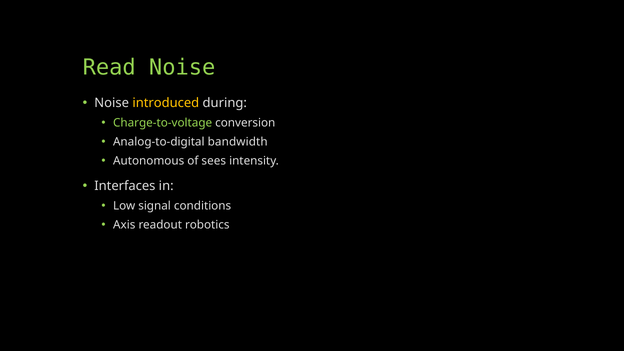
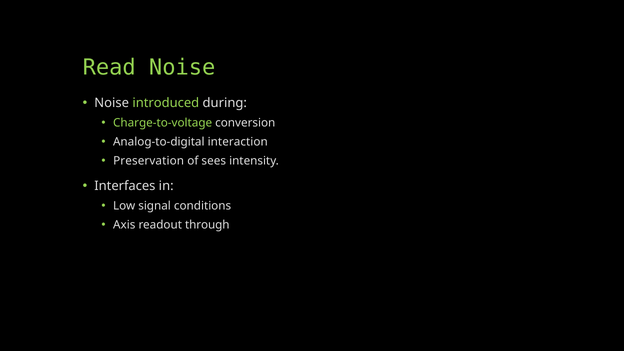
introduced colour: yellow -> light green
bandwidth: bandwidth -> interaction
Autonomous: Autonomous -> Preservation
robotics: robotics -> through
